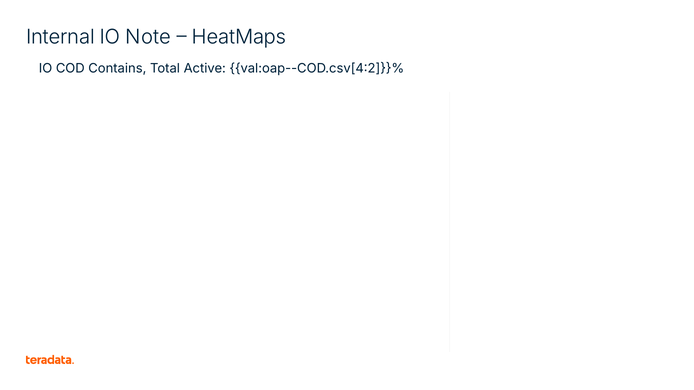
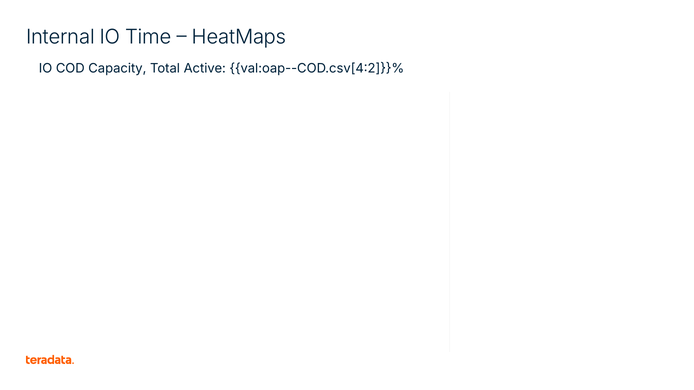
Note: Note -> Time
Contains: Contains -> Capacity
